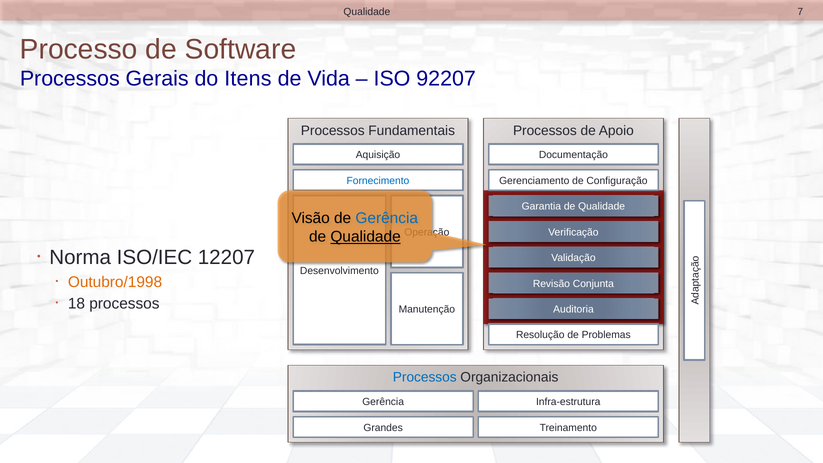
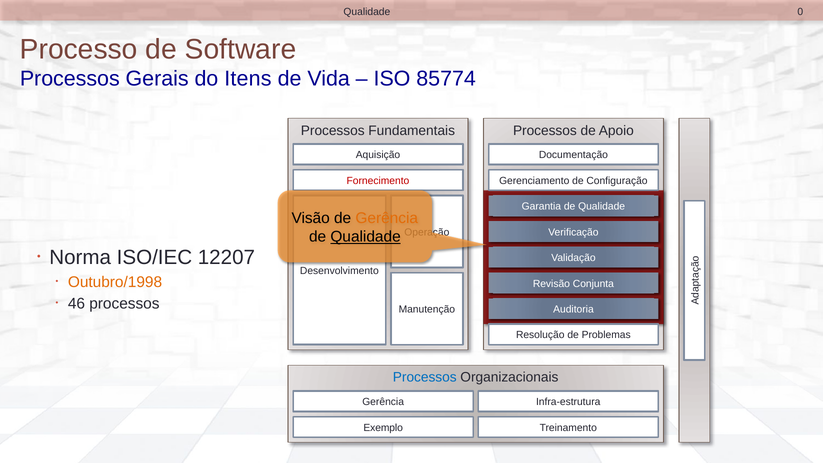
7: 7 -> 0
92207: 92207 -> 85774
Fornecimento colour: blue -> red
Gerência at (387, 218) colour: blue -> orange
18: 18 -> 46
Grandes: Grandes -> Exemplo
